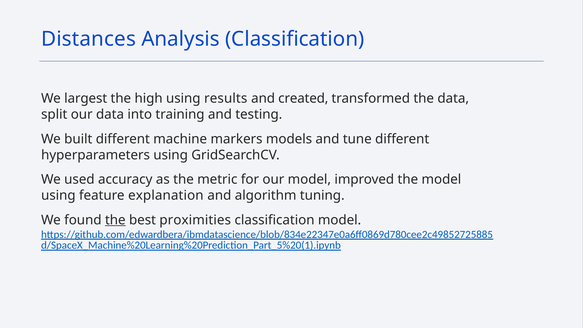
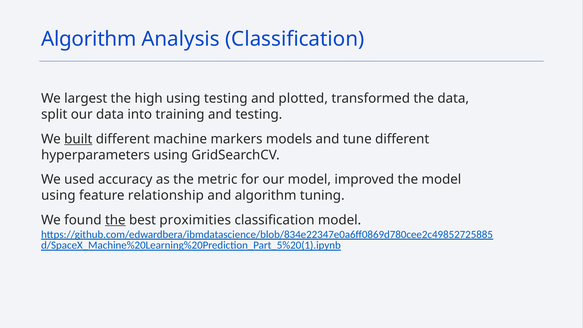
Distances at (89, 39): Distances -> Algorithm
using results: results -> testing
created: created -> plotted
built underline: none -> present
explanation: explanation -> relationship
